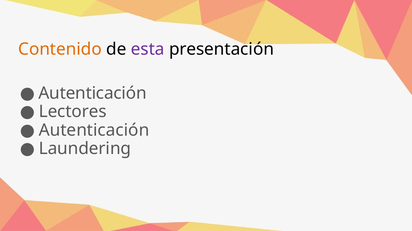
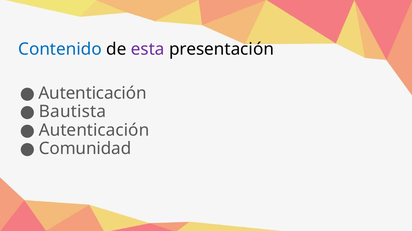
Contenido colour: orange -> blue
Lectores: Lectores -> Bautista
Laundering: Laundering -> Comunidad
